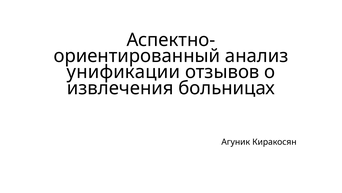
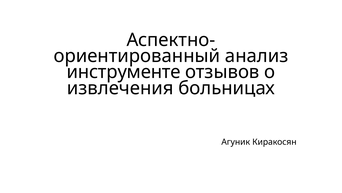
унификации: унификации -> инструменте
